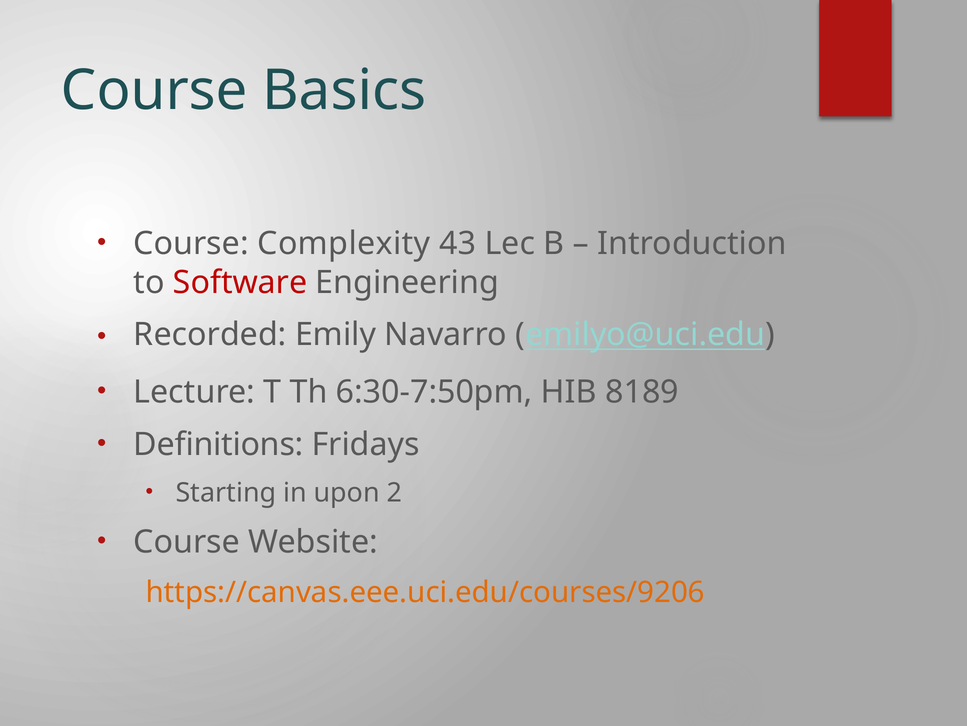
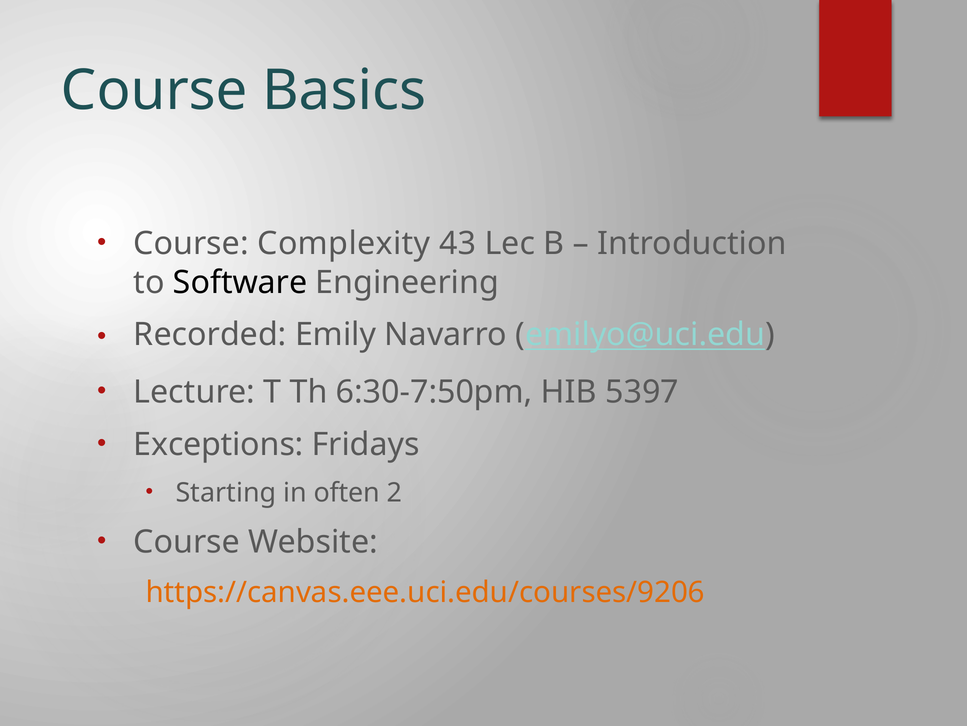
Software colour: red -> black
8189: 8189 -> 5397
Definitions: Definitions -> Exceptions
upon: upon -> often
